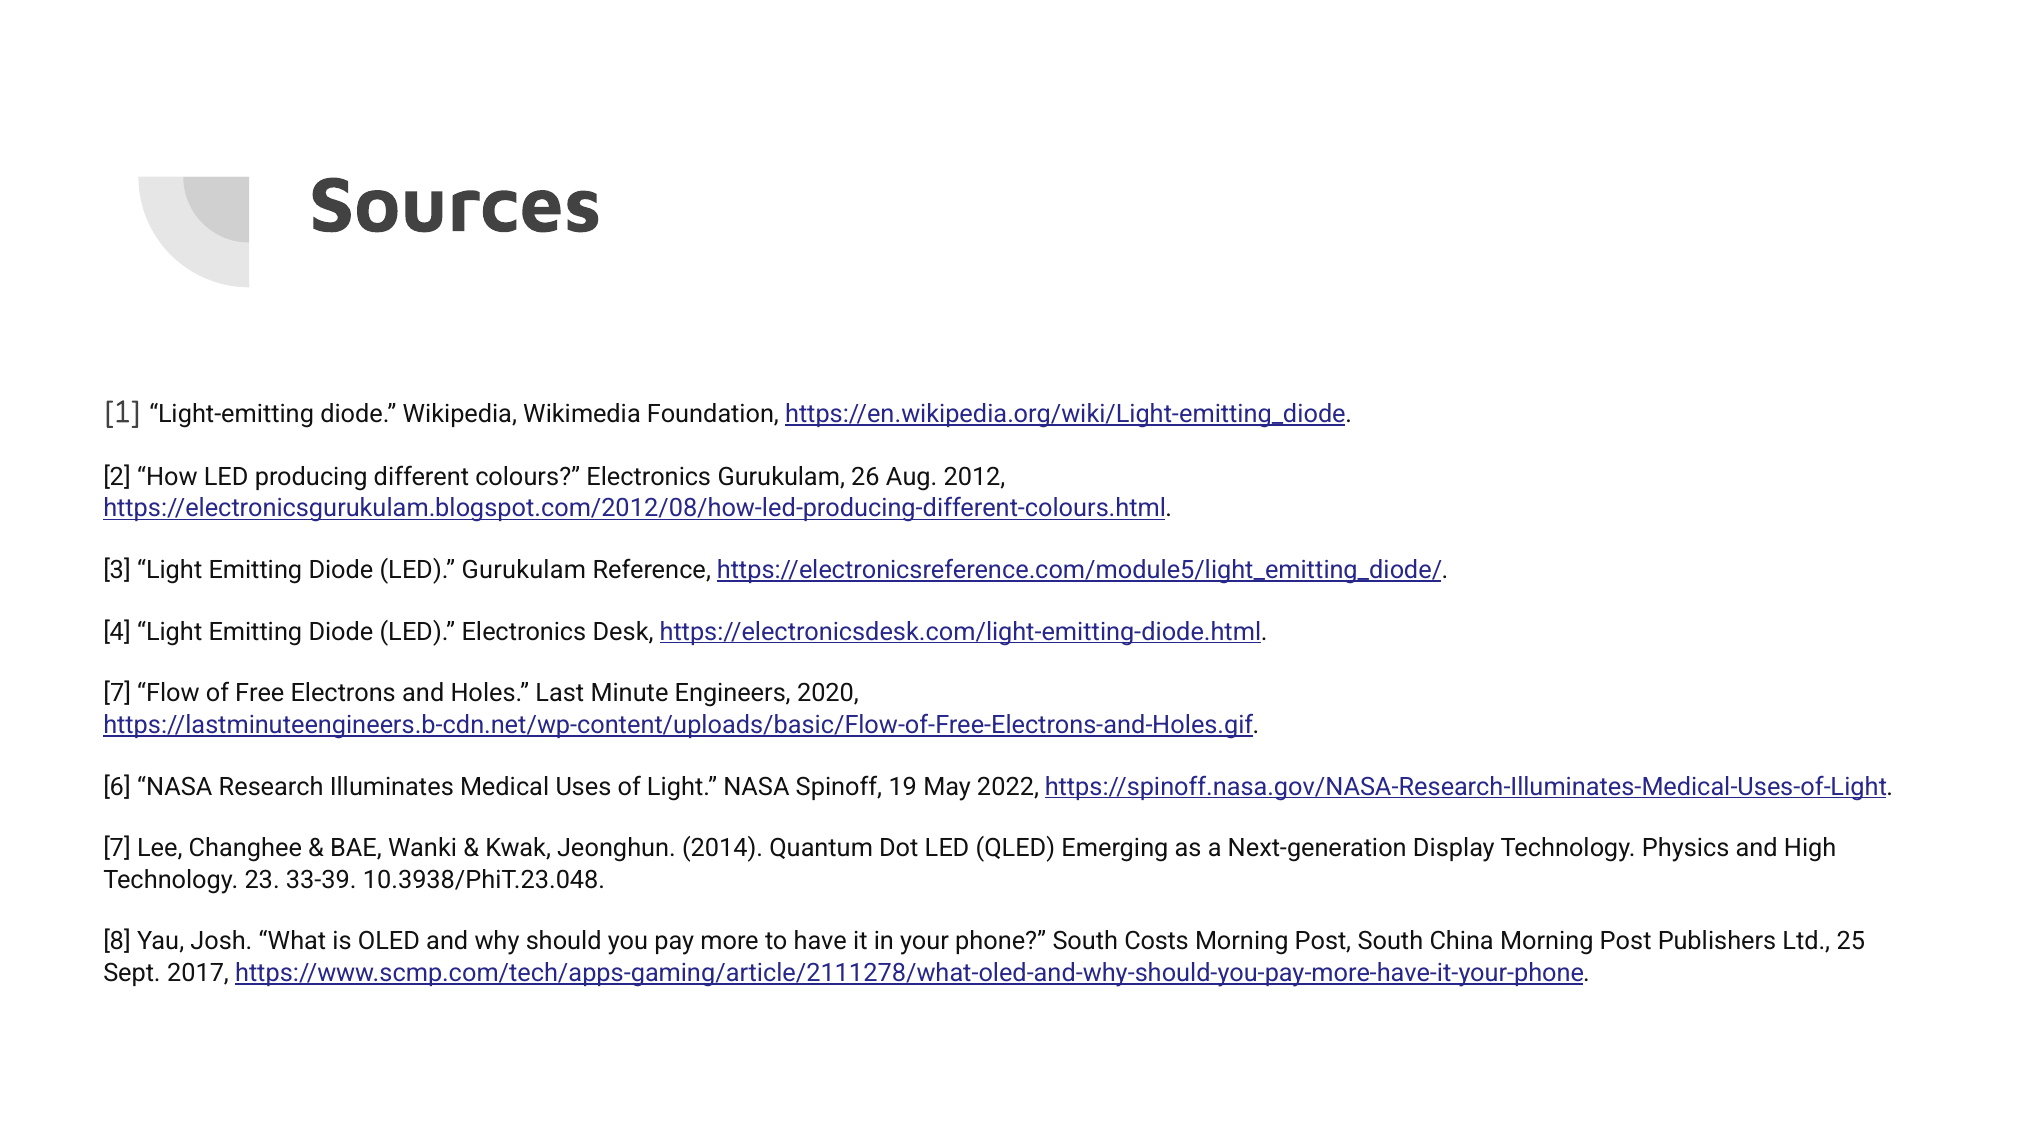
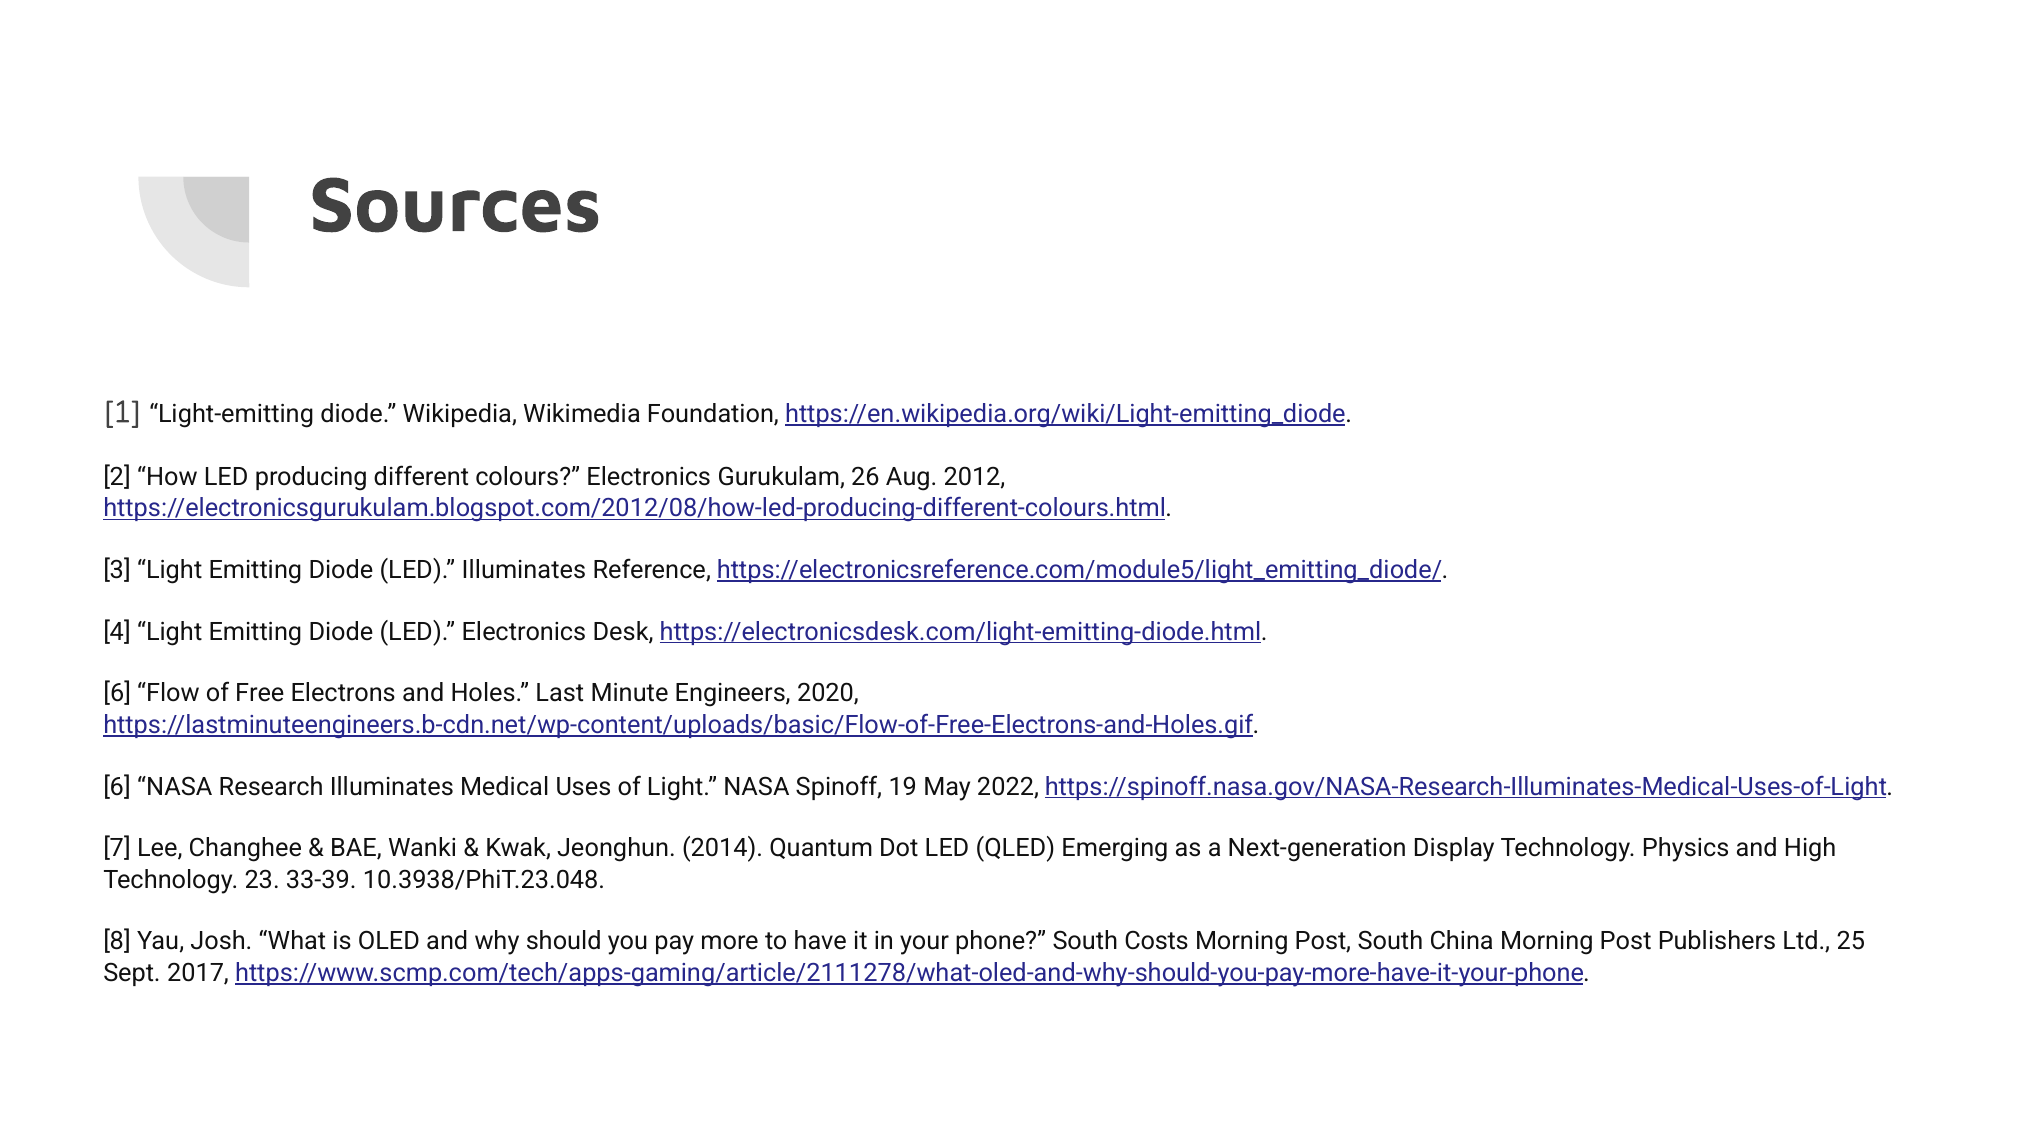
LED Gurukulam: Gurukulam -> Illuminates
7 at (117, 694): 7 -> 6
